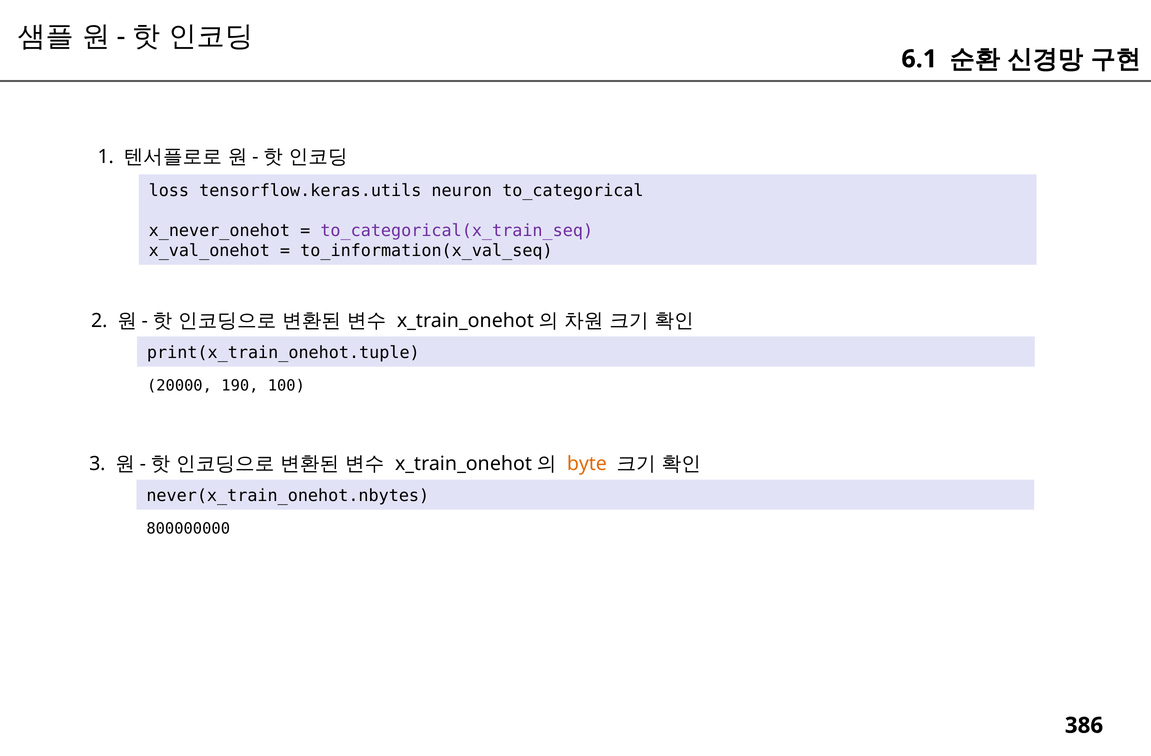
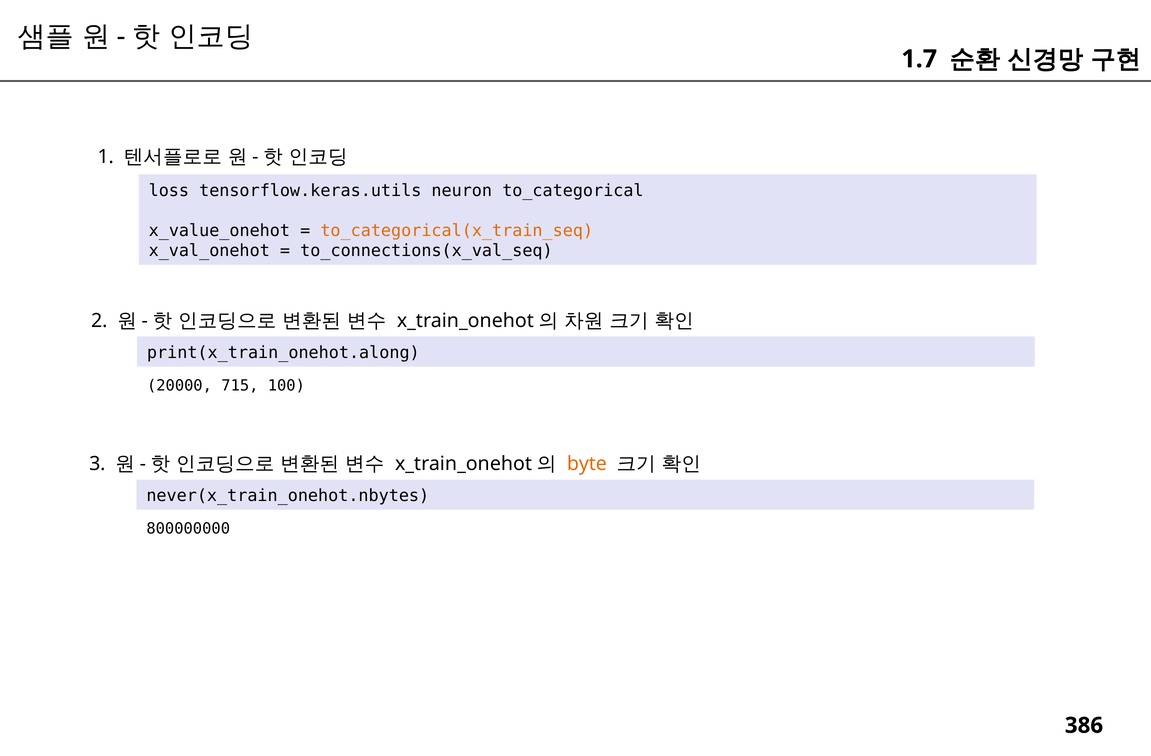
6.1: 6.1 -> 1.7
x_never_onehot: x_never_onehot -> x_value_onehot
to_categorical(x_train_seq colour: purple -> orange
to_information(x_val_seq: to_information(x_val_seq -> to_connections(x_val_seq
print(x_train_onehot.tuple: print(x_train_onehot.tuple -> print(x_train_onehot.along
190: 190 -> 715
